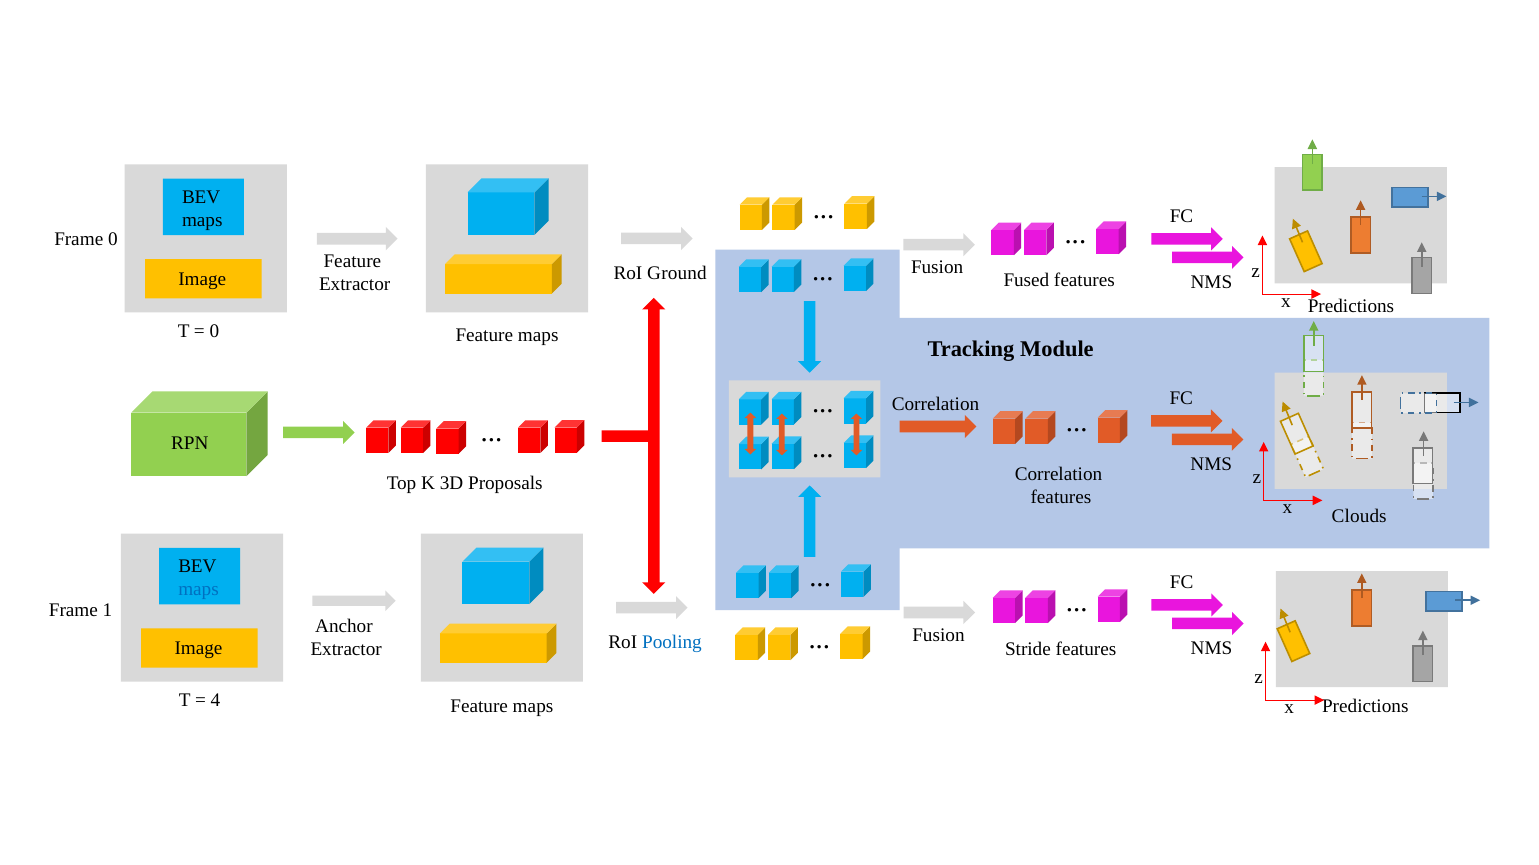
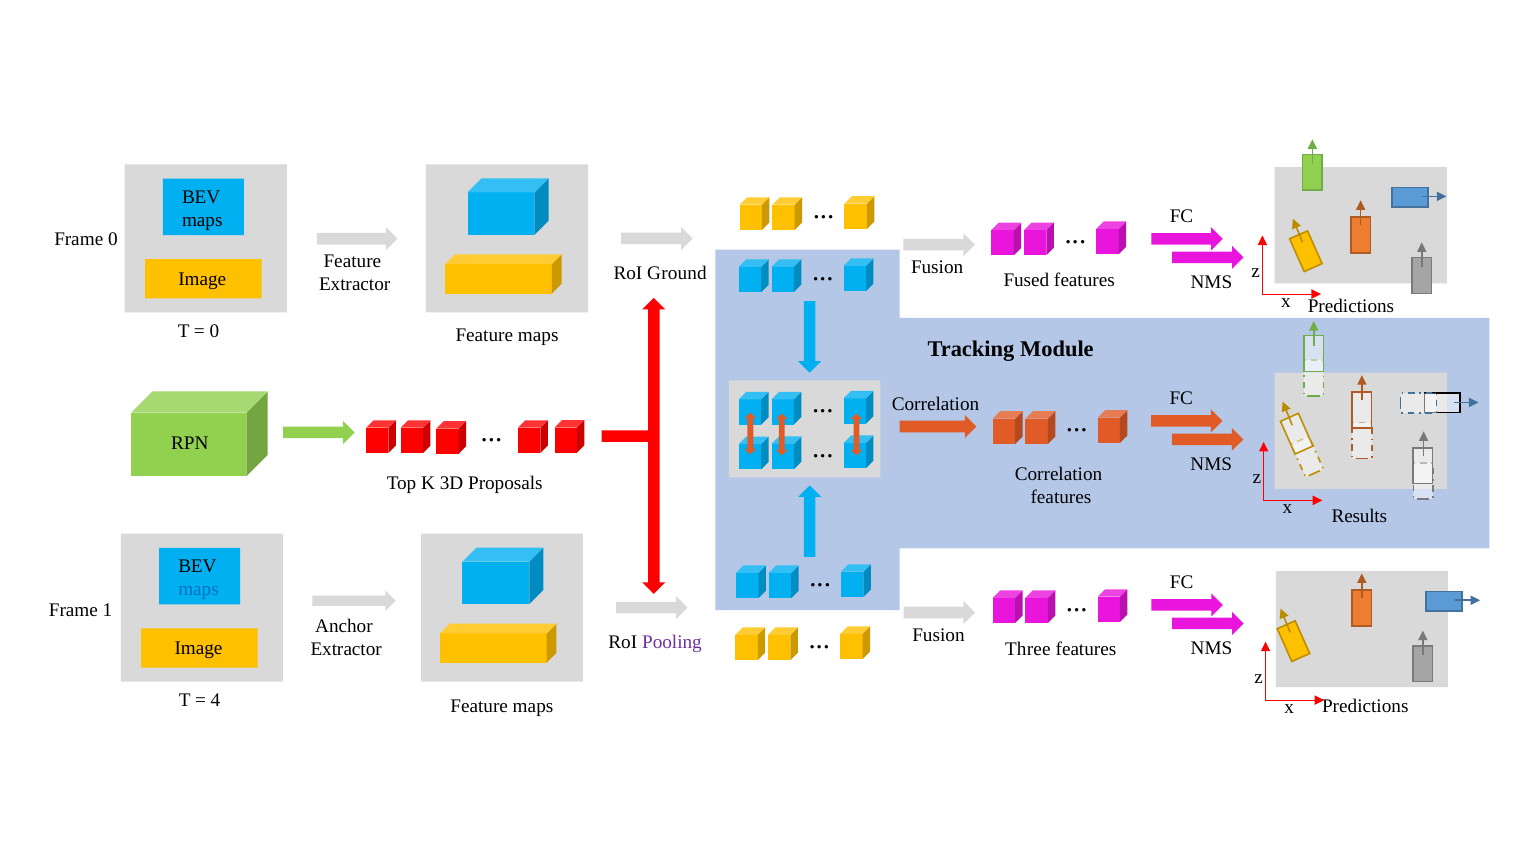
Clouds: Clouds -> Results
Pooling colour: blue -> purple
Stride: Stride -> Three
